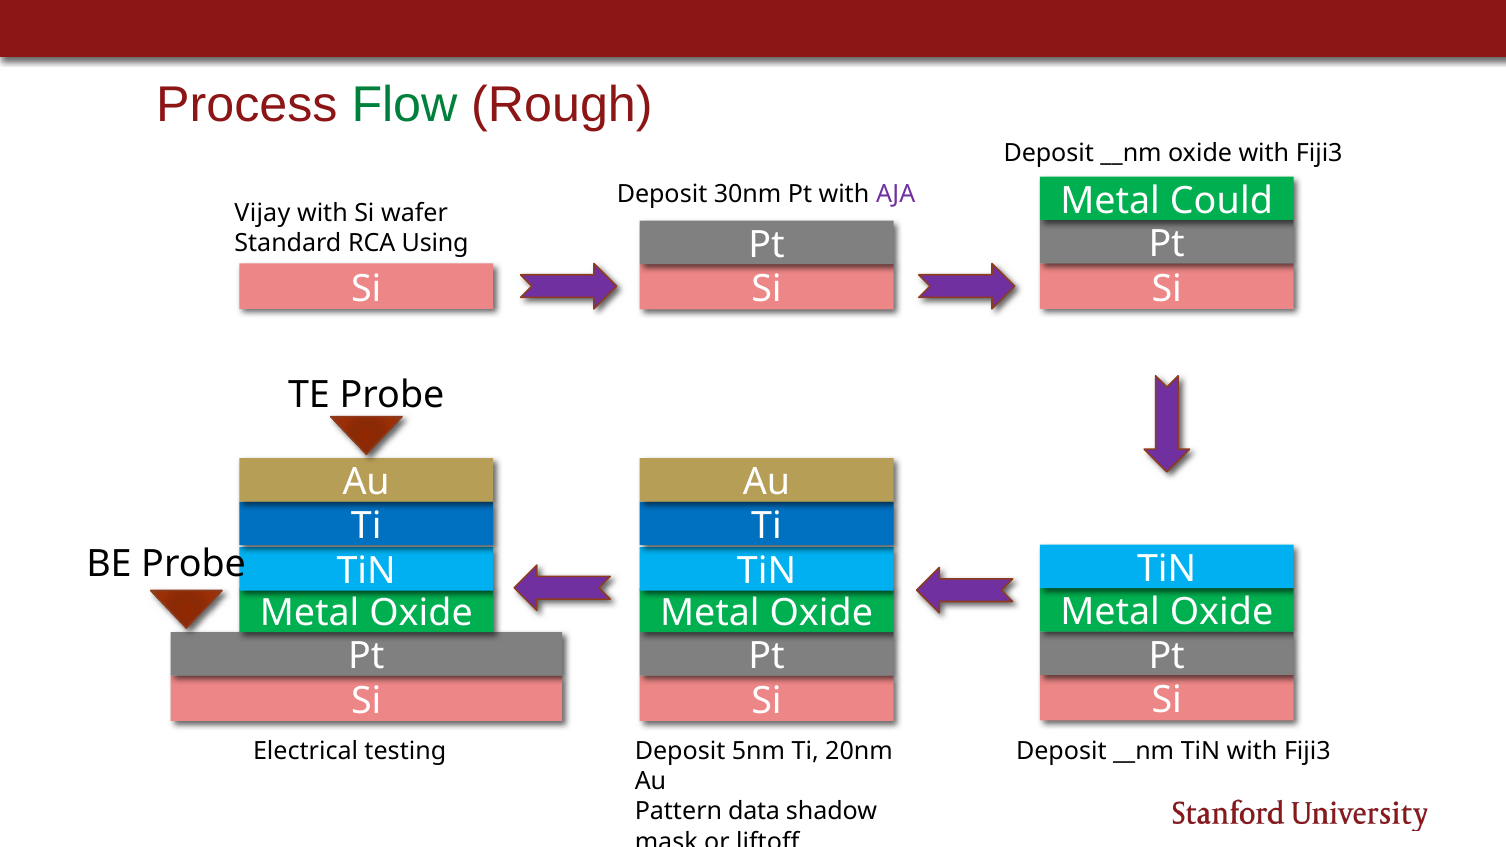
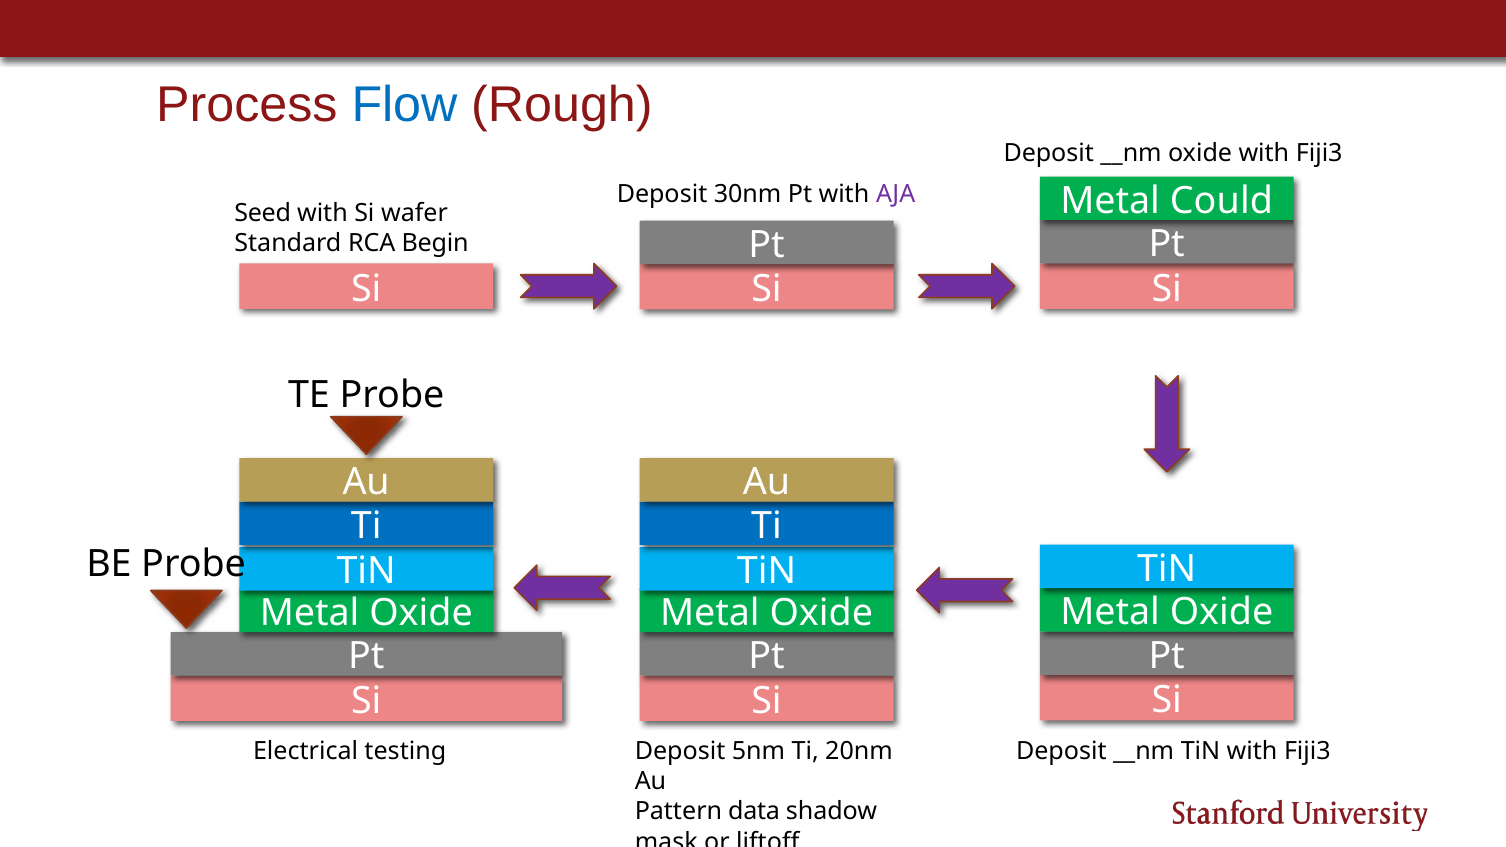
Flow colour: green -> blue
Vijay: Vijay -> Seed
Using: Using -> Begin
